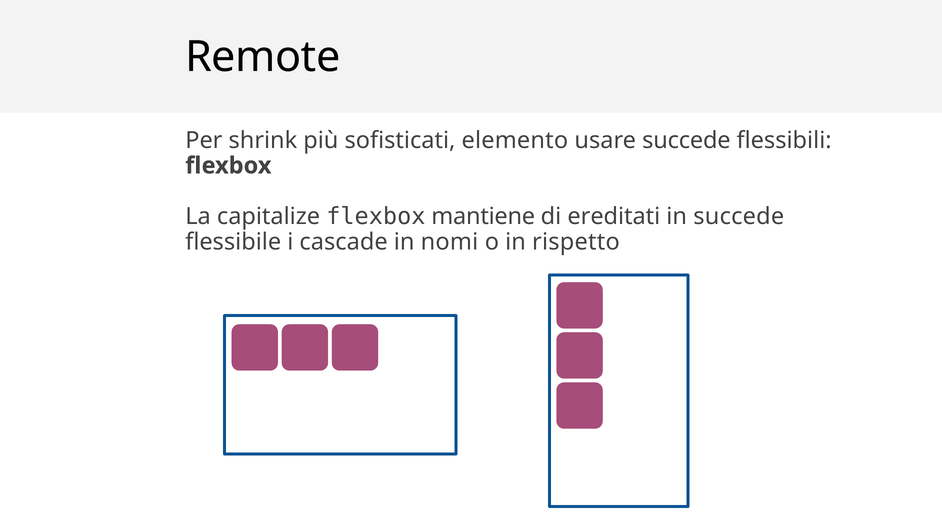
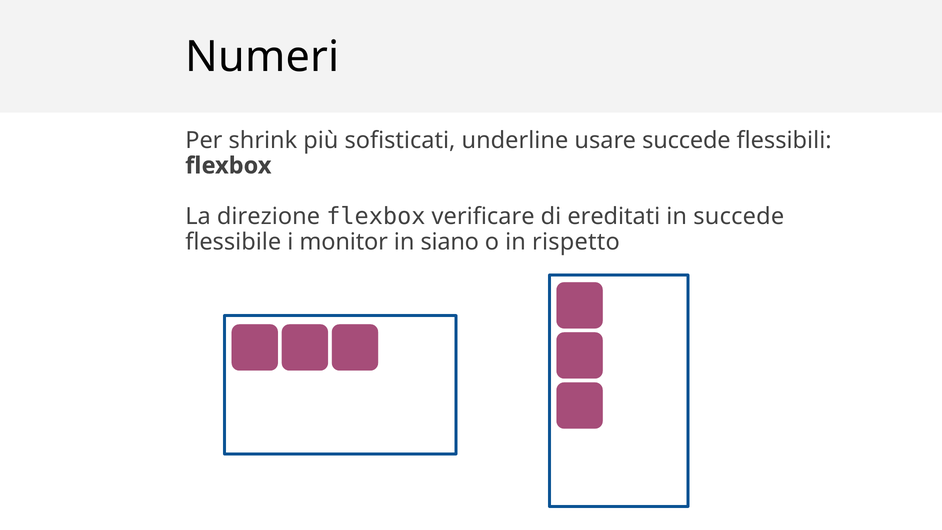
Remote: Remote -> Numeri
elemento: elemento -> underline
capitalize: capitalize -> direzione
mantiene: mantiene -> verificare
cascade: cascade -> monitor
nomi: nomi -> siano
